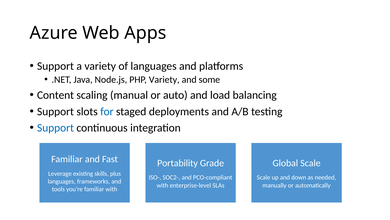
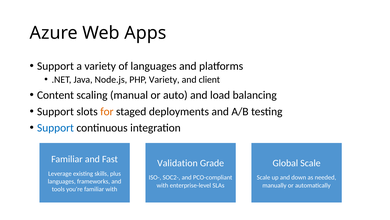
some: some -> client
for colour: blue -> orange
Portability: Portability -> Validation
